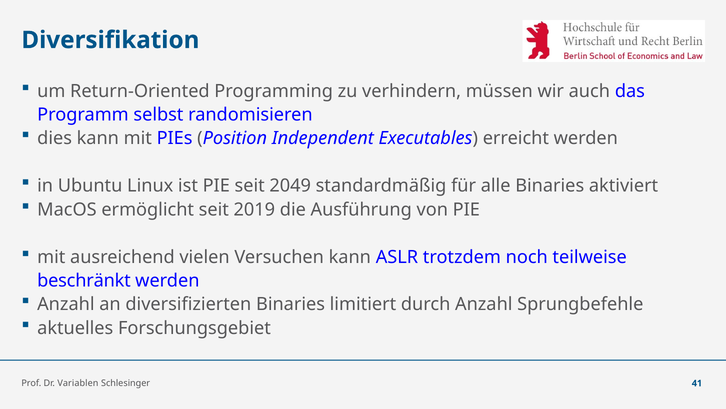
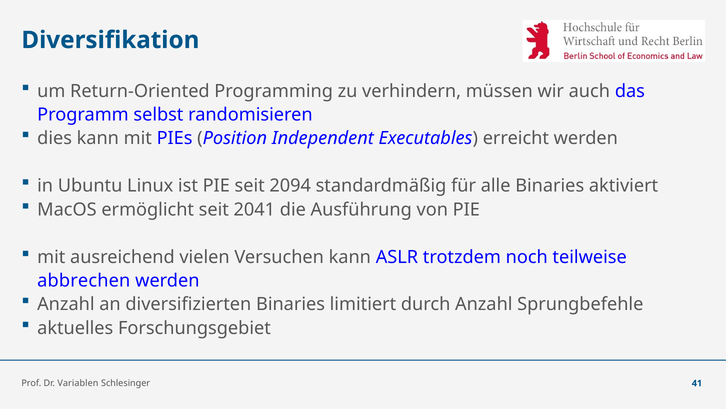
2049: 2049 -> 2094
2019: 2019 -> 2041
beschränkt: beschränkt -> abbrechen
